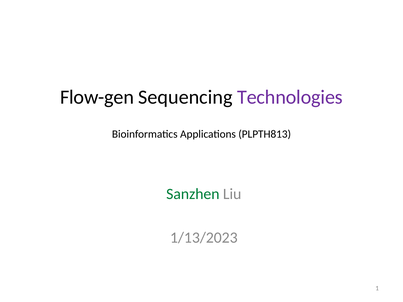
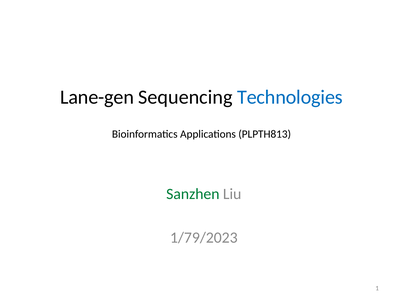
Flow-gen: Flow-gen -> Lane-gen
Technologies colour: purple -> blue
1/13/2023: 1/13/2023 -> 1/79/2023
